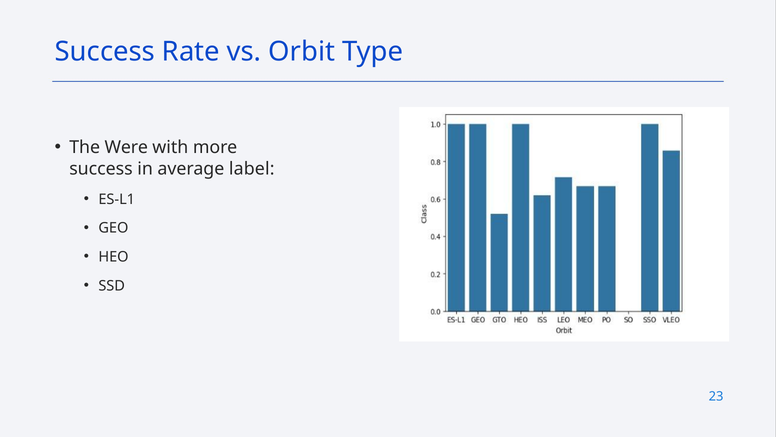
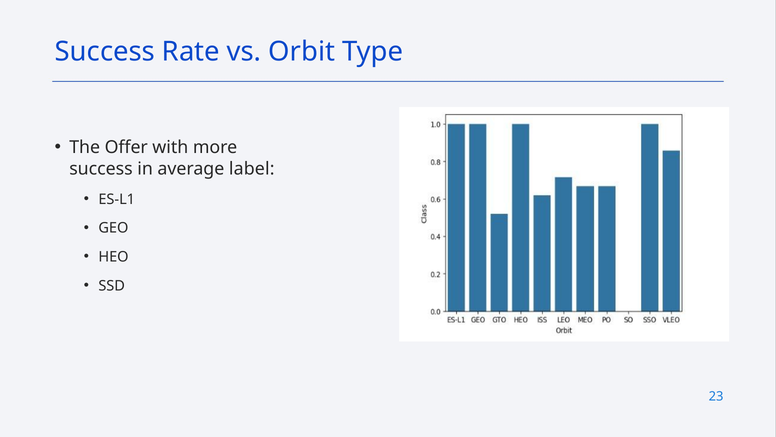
Were: Were -> Offer
